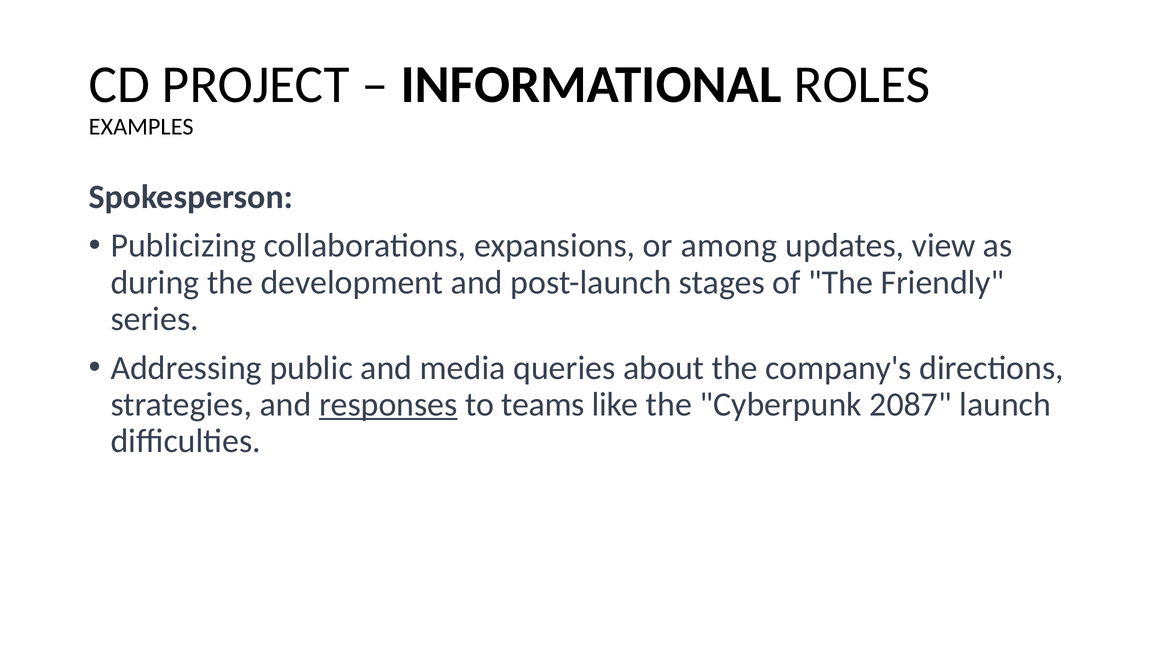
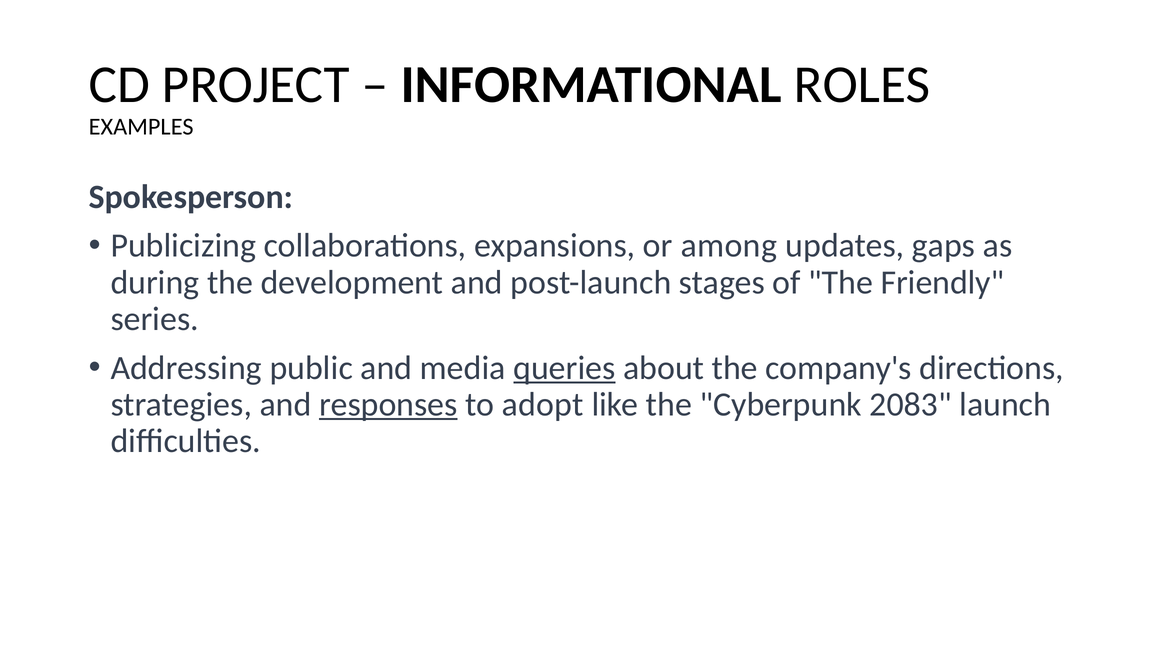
view: view -> gaps
queries underline: none -> present
teams: teams -> adopt
2087: 2087 -> 2083
